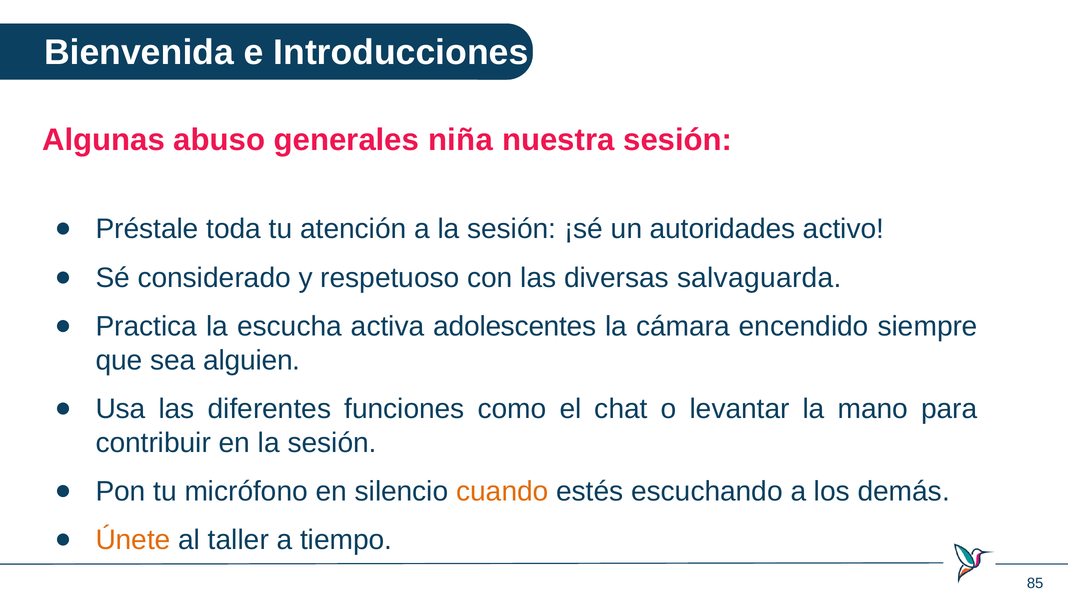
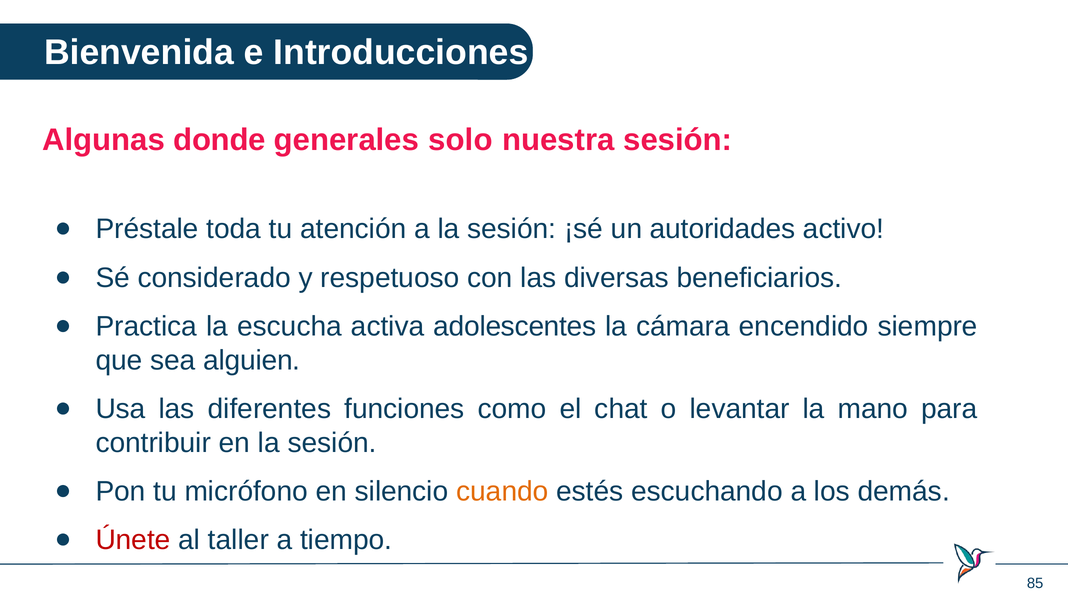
abuso: abuso -> donde
niña: niña -> solo
salvaguarda: salvaguarda -> beneficiarios
Únete colour: orange -> red
